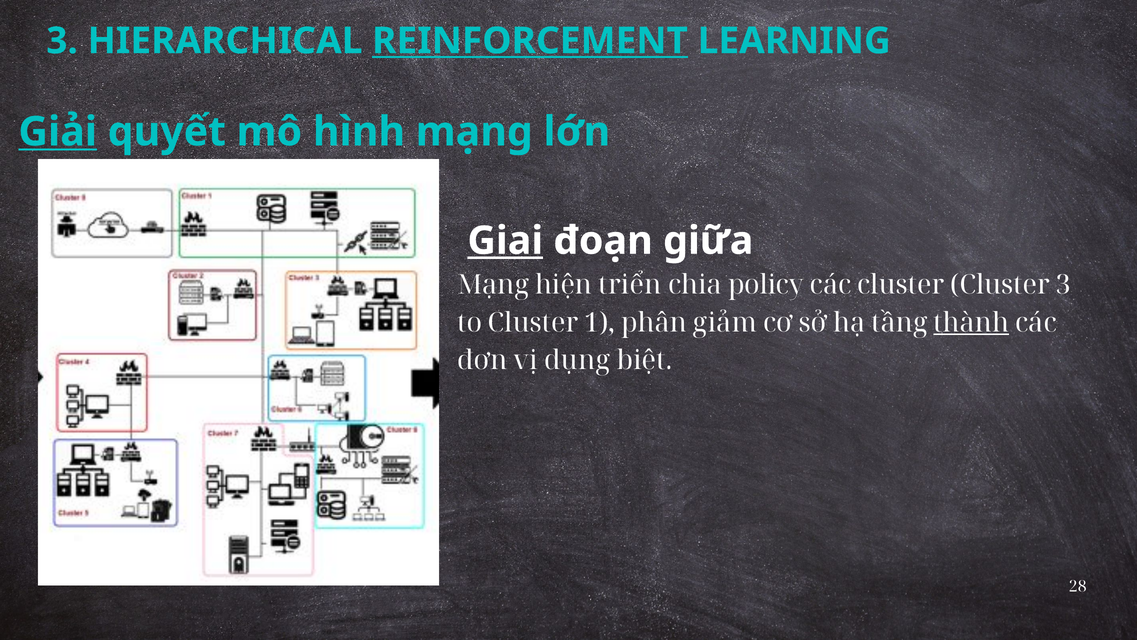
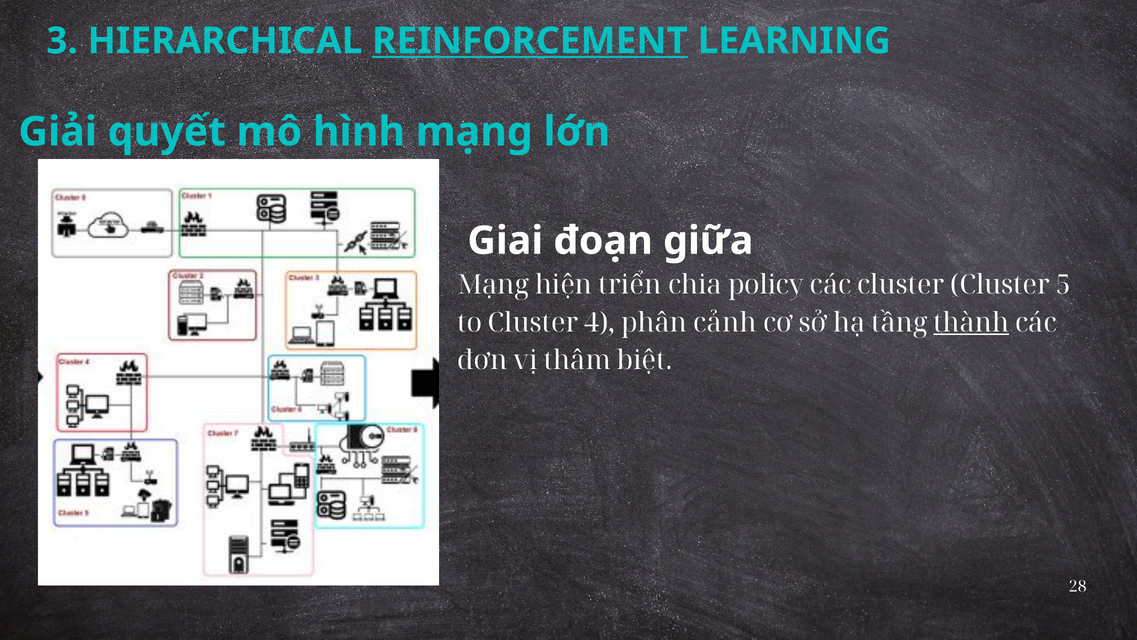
Giải underline: present -> none
Giai underline: present -> none
Cluster 3: 3 -> 5
1: 1 -> 4
giảm: giảm -> cảnh
dụng: dụng -> thâm
